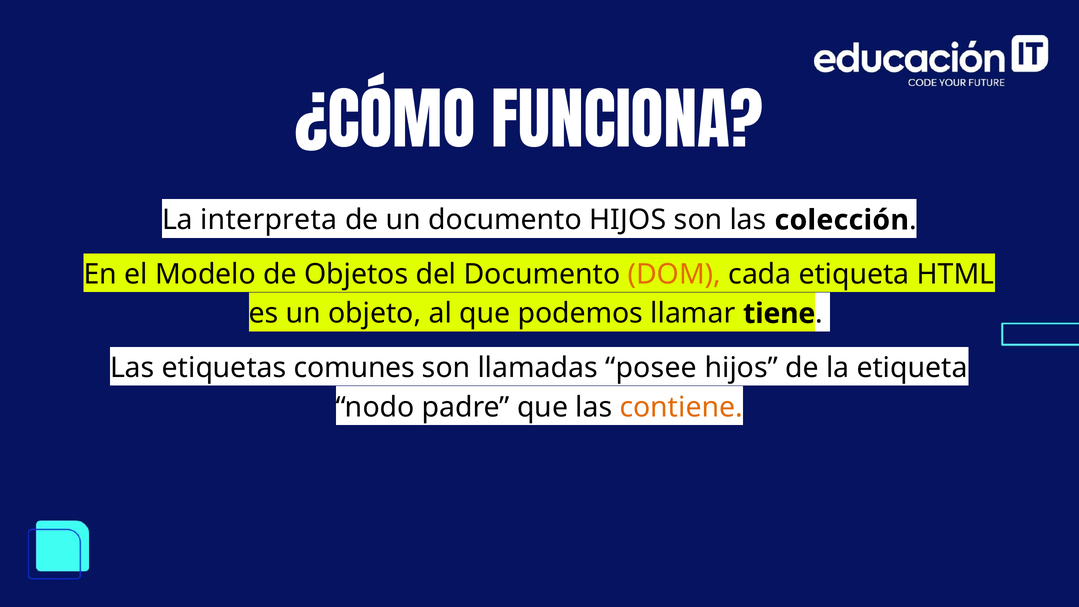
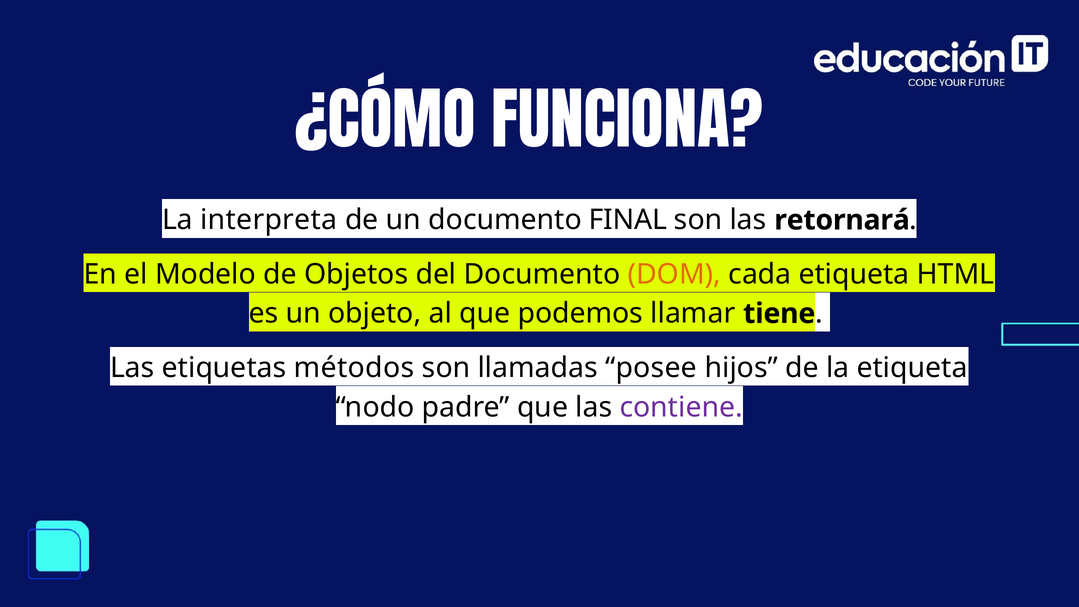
documento HIJOS: HIJOS -> FINAL
colección: colección -> retornará
comunes: comunes -> métodos
contiene colour: orange -> purple
